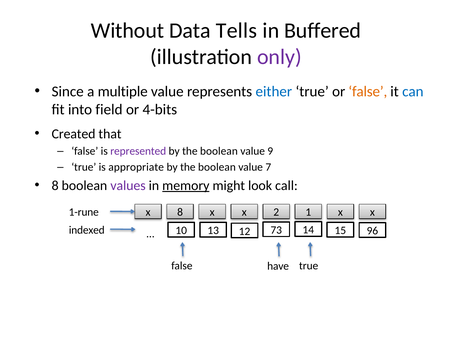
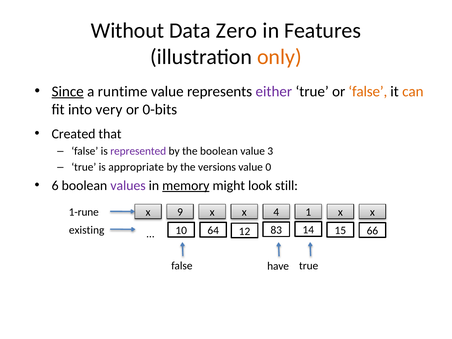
Tells: Tells -> Zero
Buffered: Buffered -> Features
only colour: purple -> orange
Since underline: none -> present
multiple: multiple -> runtime
either colour: blue -> purple
can colour: blue -> orange
field: field -> very
4-bits: 4-bits -> 0-bits
9: 9 -> 3
boolean at (217, 167): boolean -> versions
7: 7 -> 0
8 at (55, 186): 8 -> 6
call: call -> still
x 8: 8 -> 9
2: 2 -> 4
indexed: indexed -> existing
96: 96 -> 66
13: 13 -> 64
73: 73 -> 83
